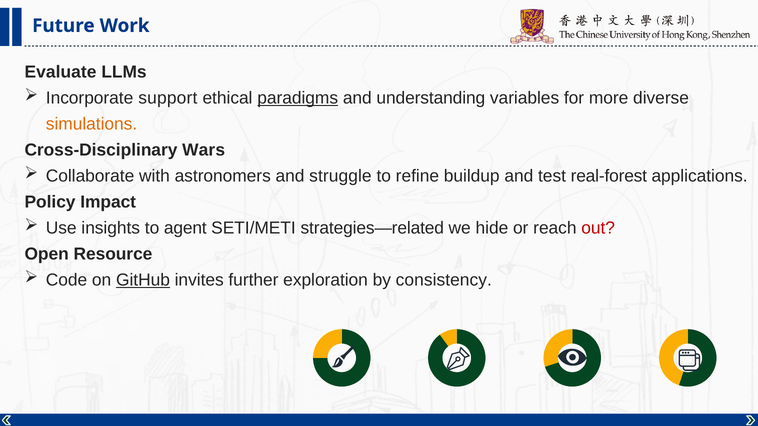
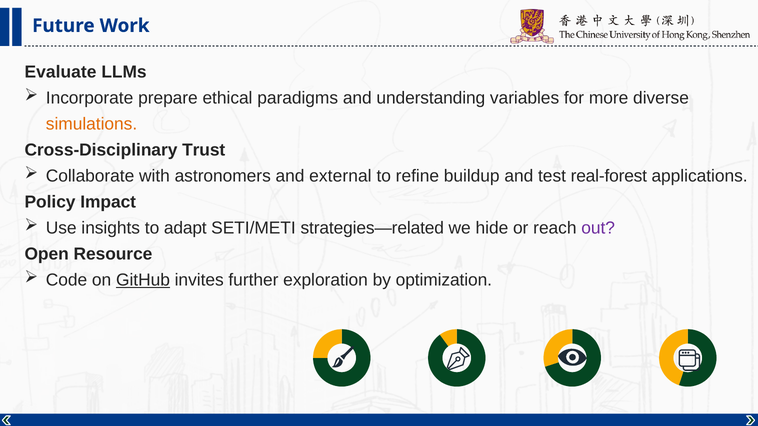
support: support -> prepare
paradigms underline: present -> none
Wars: Wars -> Trust
struggle: struggle -> external
agent: agent -> adapt
out colour: red -> purple
consistency: consistency -> optimization
